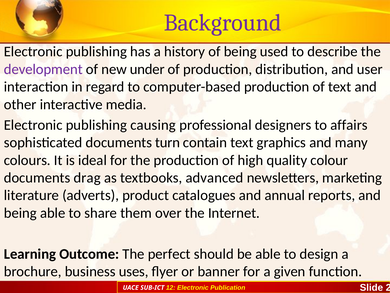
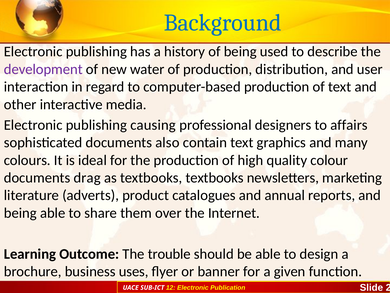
Background colour: purple -> blue
under: under -> water
turn: turn -> also
textbooks advanced: advanced -> textbooks
perfect: perfect -> trouble
